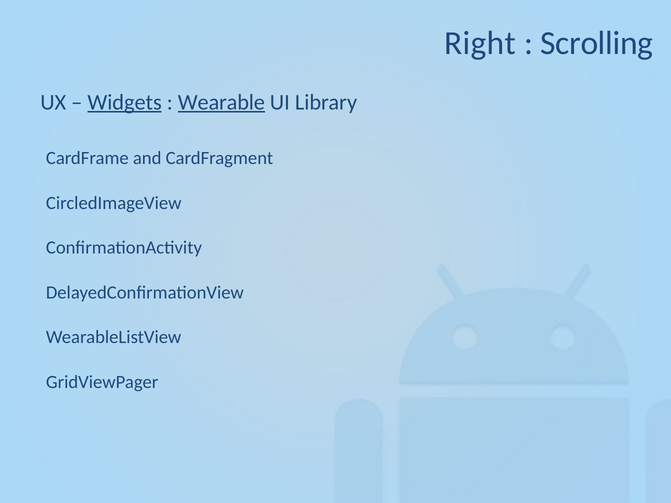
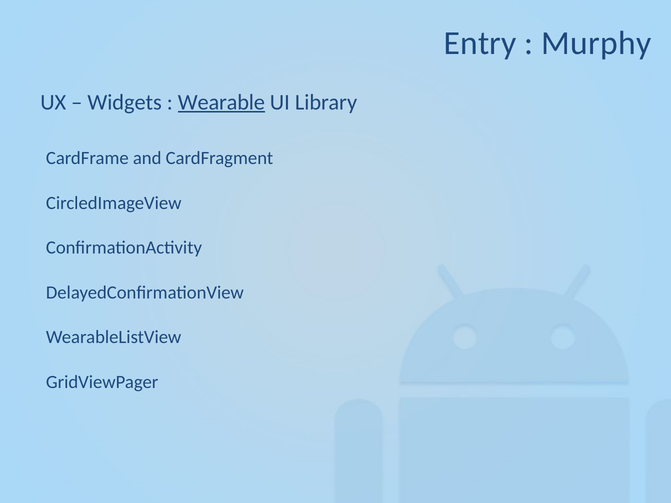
Right: Right -> Entry
Scrolling: Scrolling -> Murphy
Widgets underline: present -> none
